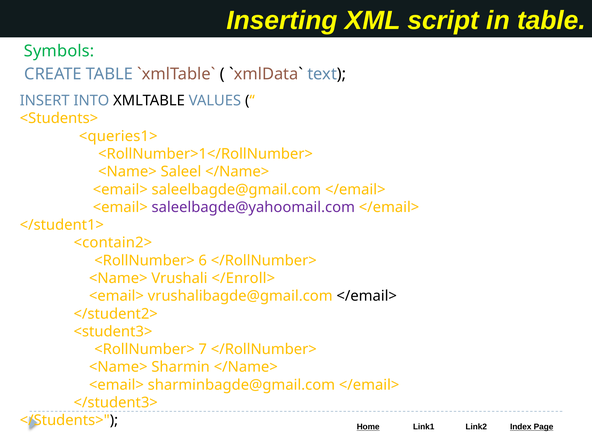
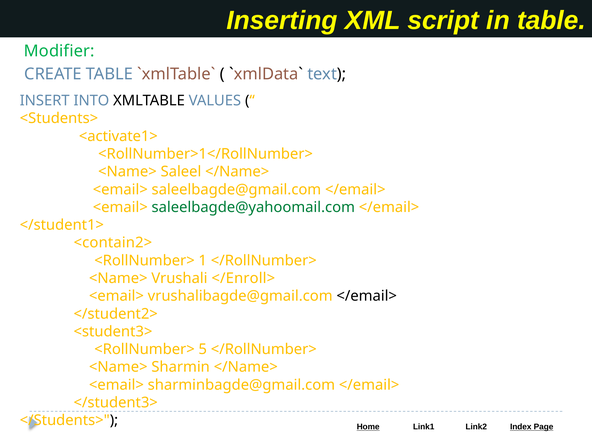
Symbols: Symbols -> Modifier
<queries1>: <queries1> -> <activate1>
saleelbagde@yahoomail.com colour: purple -> green
6: 6 -> 1
7: 7 -> 5
